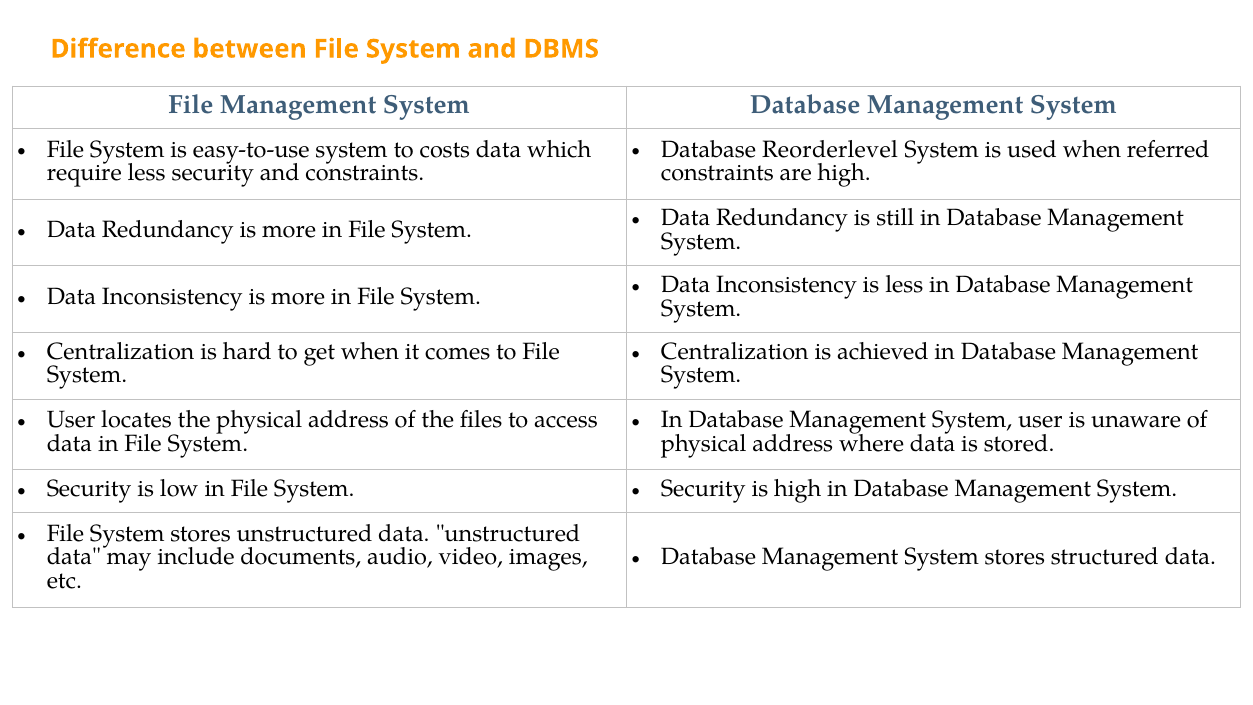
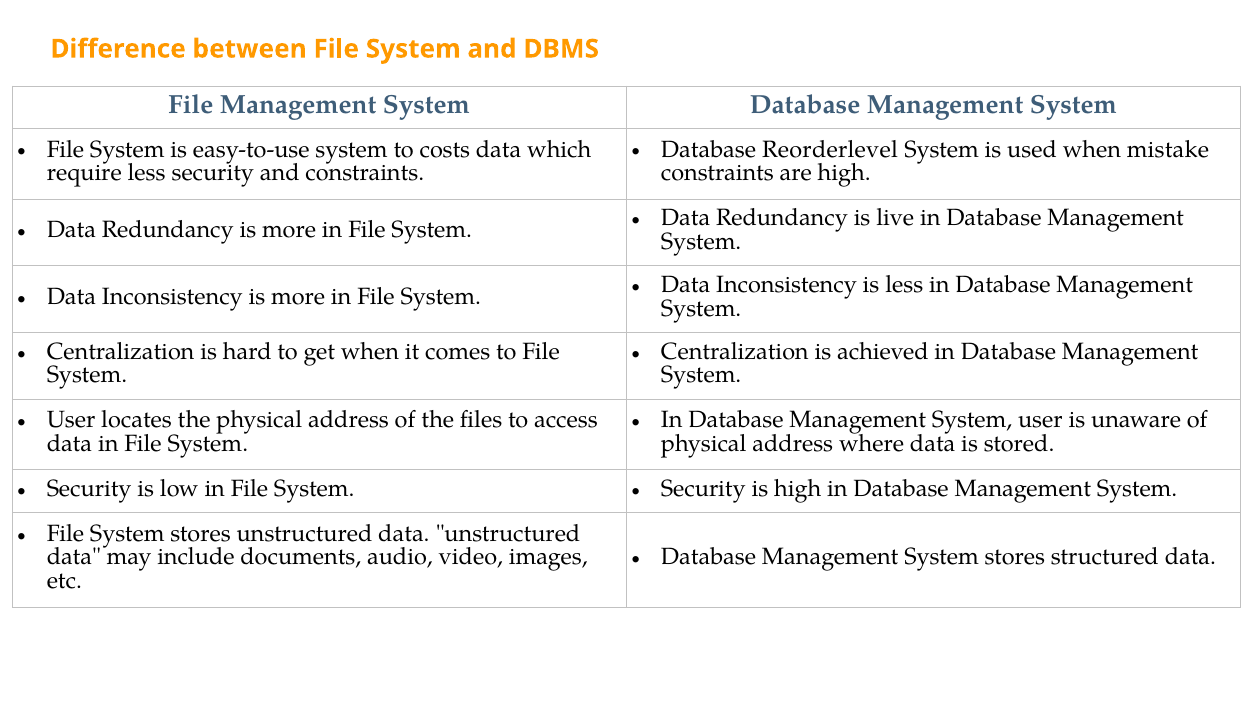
referred: referred -> mistake
still: still -> live
